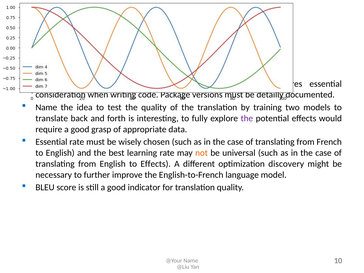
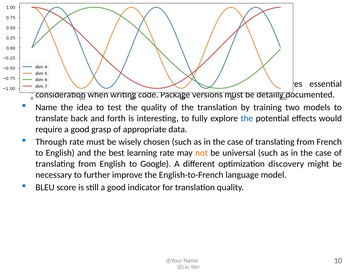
the at (247, 118) colour: purple -> blue
Essential at (51, 142): Essential -> Through
to Effects: Effects -> Google
